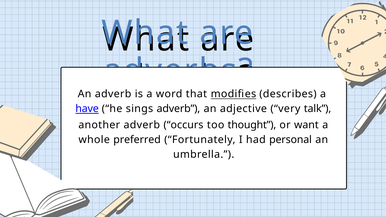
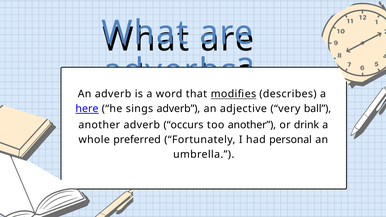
have: have -> here
talk: talk -> ball
too thought: thought -> another
want: want -> drink
